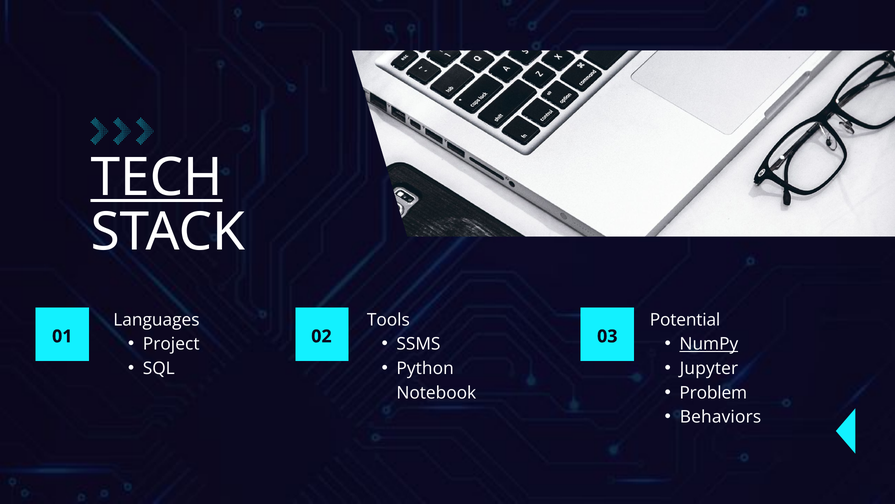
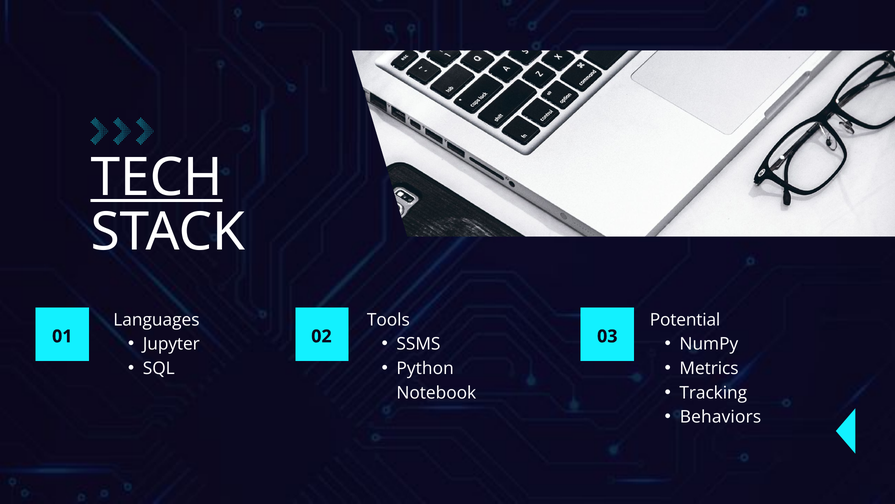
Project: Project -> Jupyter
NumPy underline: present -> none
Jupyter: Jupyter -> Metrics
Problem: Problem -> Tracking
